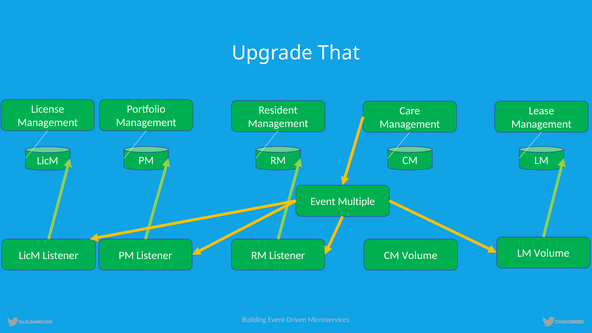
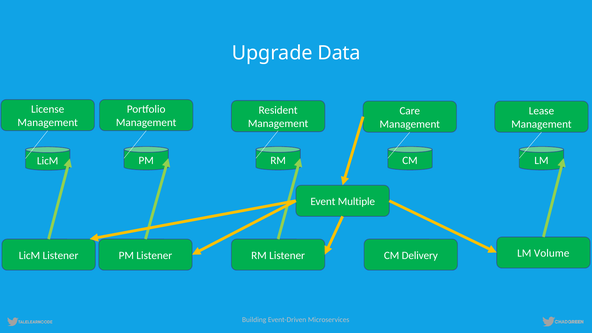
That: That -> Data
CM Volume: Volume -> Delivery
